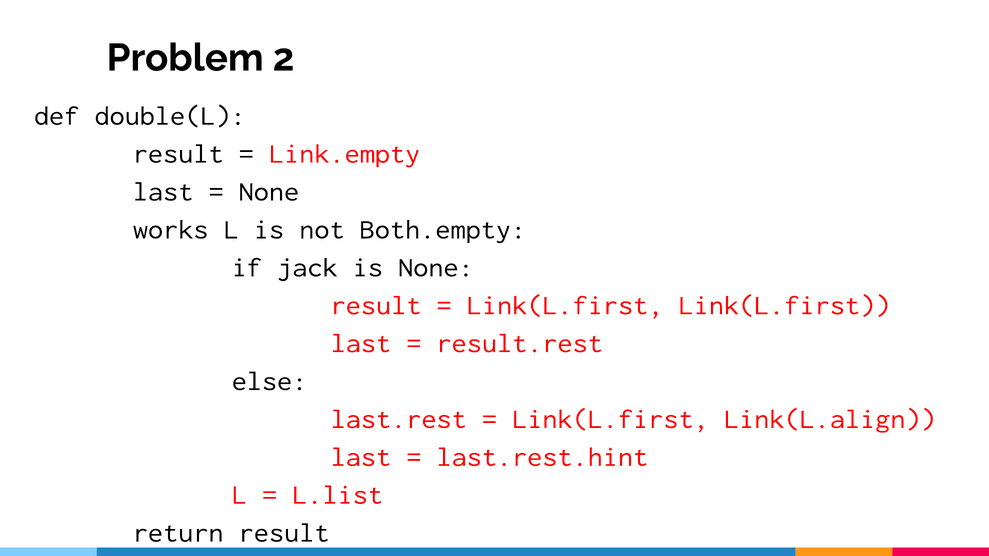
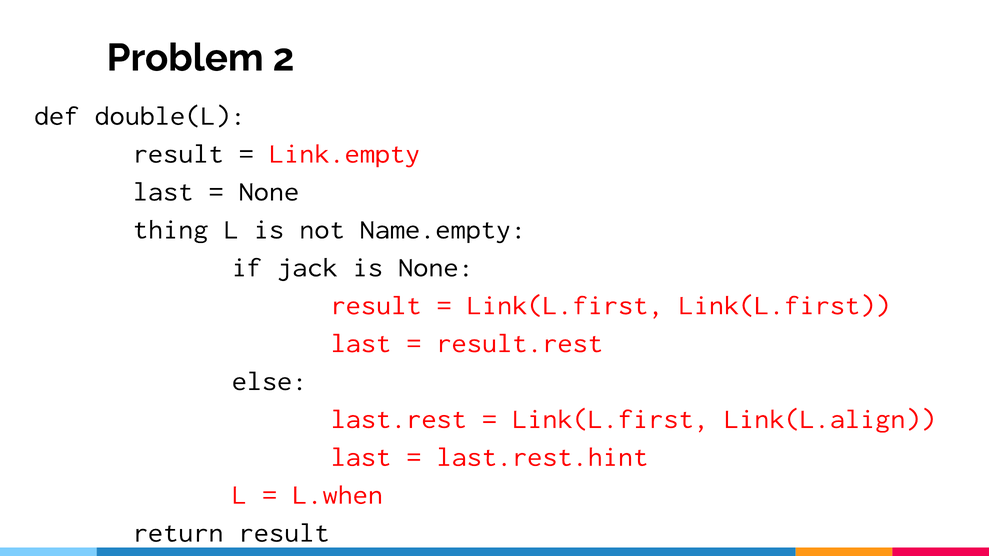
works: works -> thing
Both.empty: Both.empty -> Name.empty
L.list: L.list -> L.when
